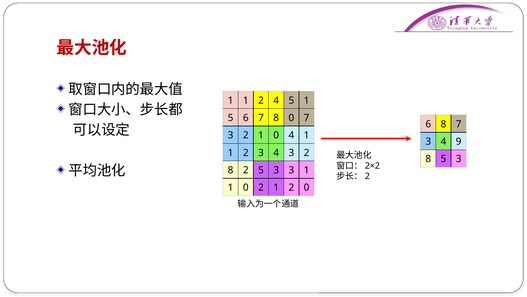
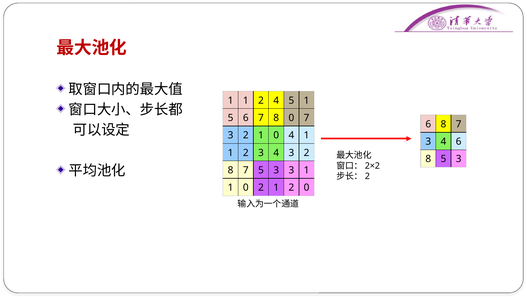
4 9: 9 -> 6
2 at (246, 170): 2 -> 7
